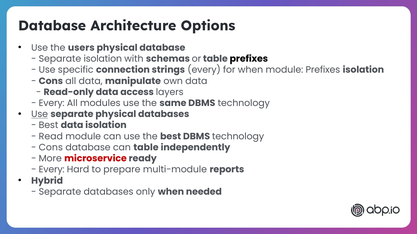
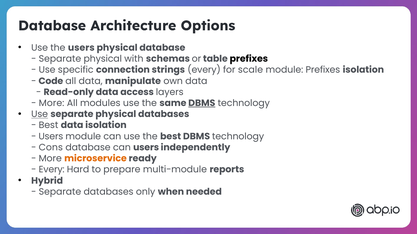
isolation at (103, 59): isolation -> physical
for when: when -> scale
Cons at (51, 81): Cons -> Code
Every at (52, 103): Every -> More
DBMS at (202, 103) underline: none -> present
Read at (51, 137): Read -> Users
can table: table -> users
microservice colour: red -> orange
